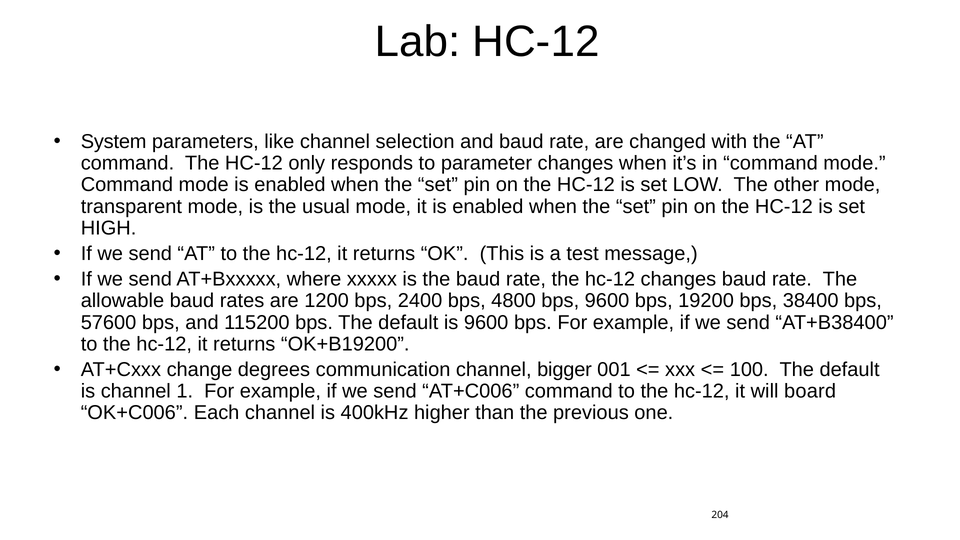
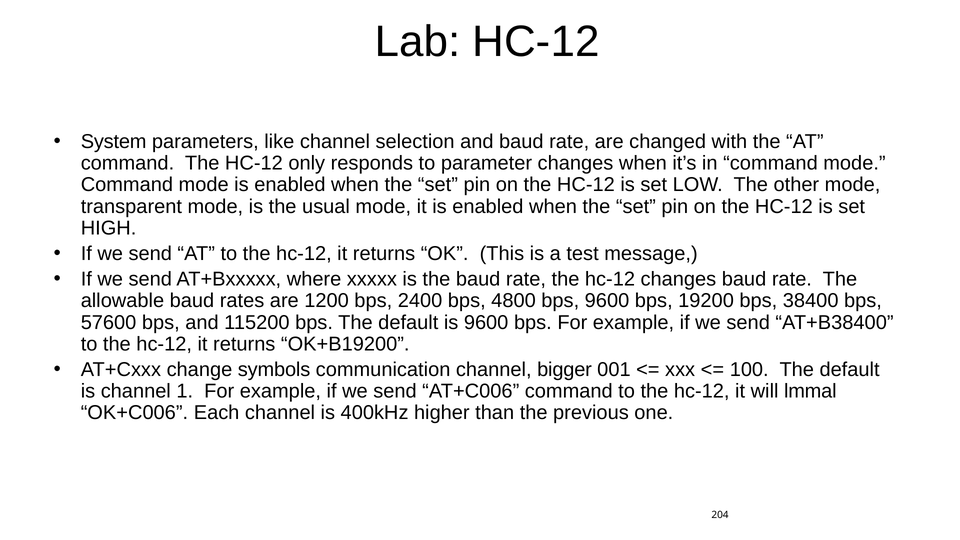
degrees: degrees -> symbols
board: board -> lmmal
